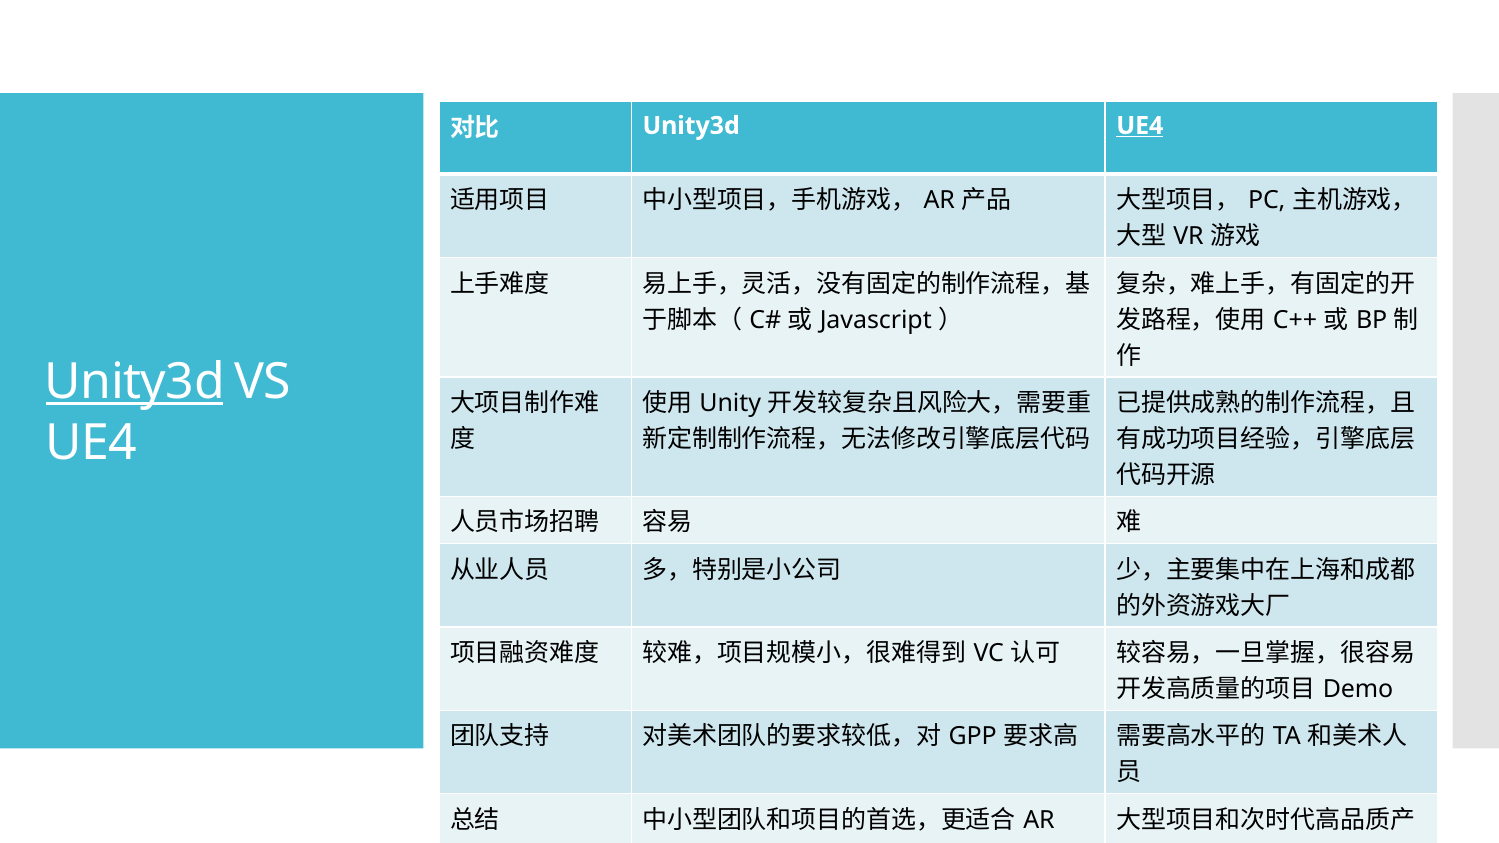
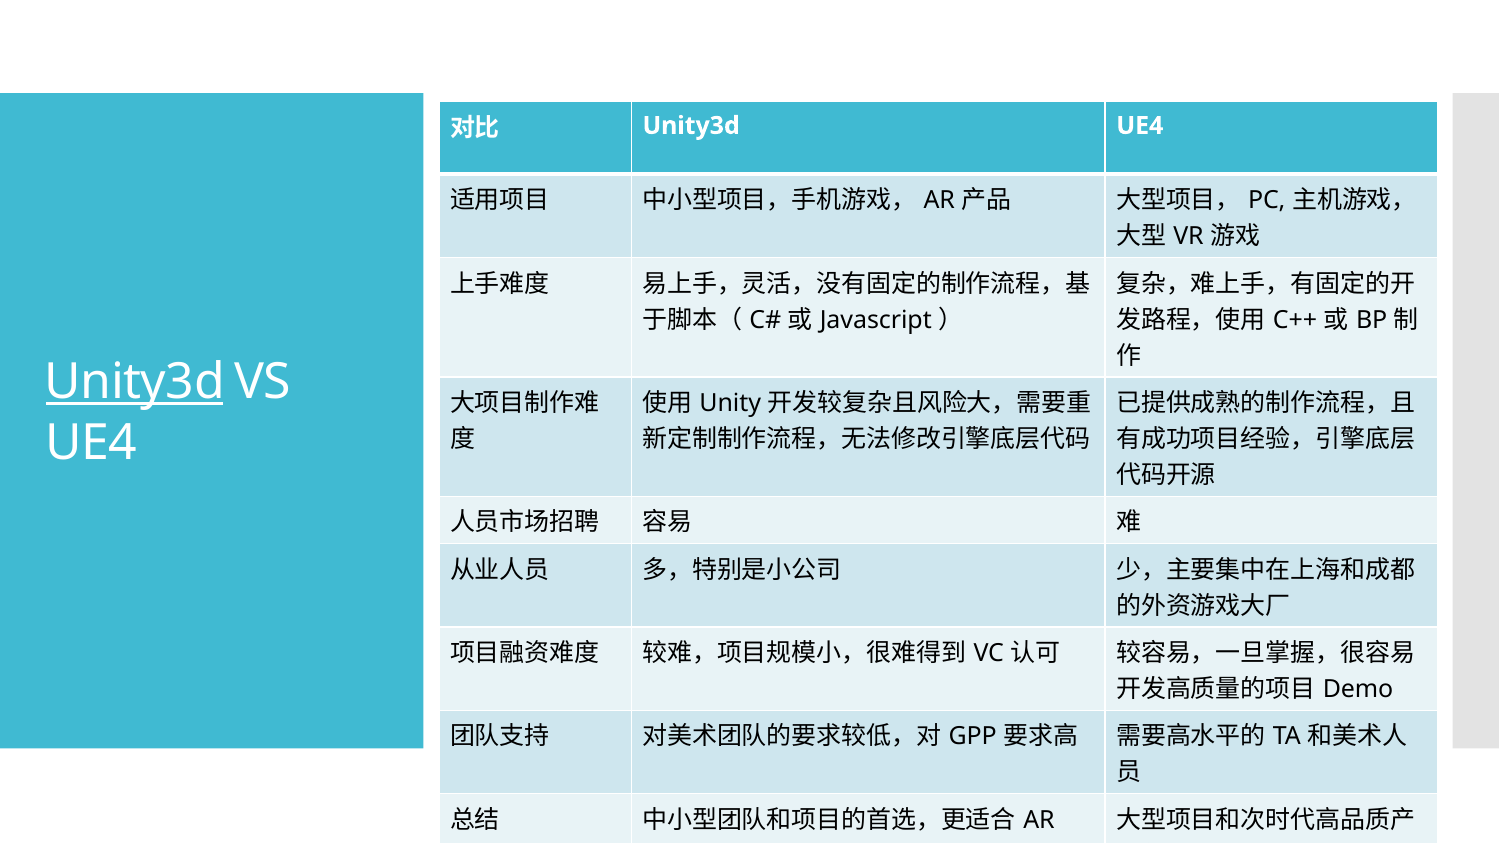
UE4 at (1140, 126) underline: present -> none
